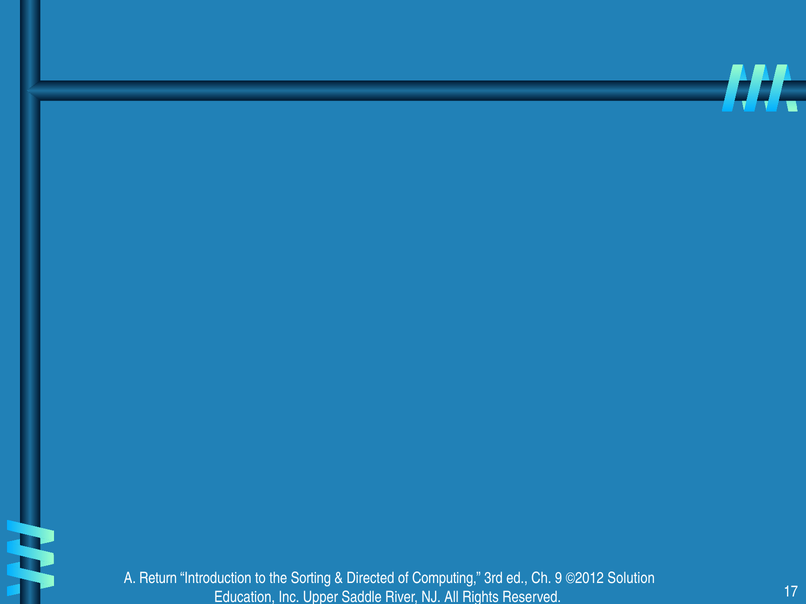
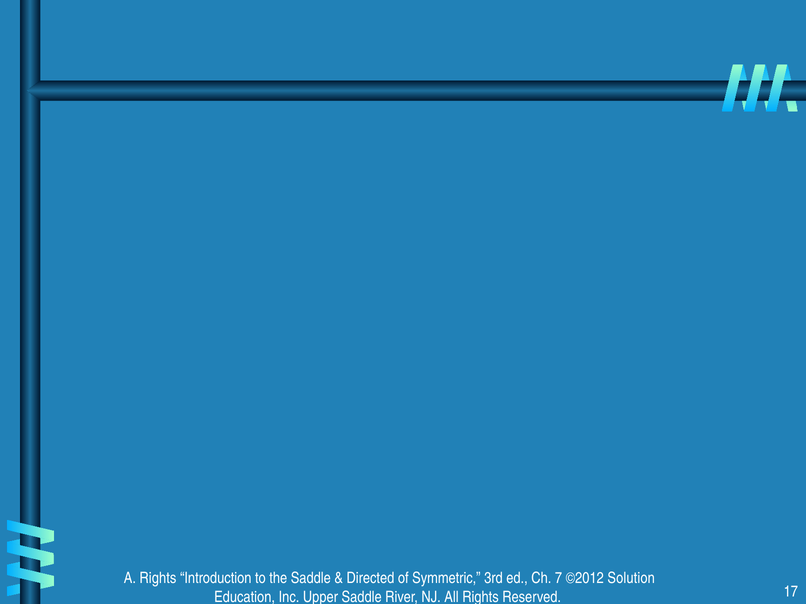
A Return: Return -> Rights
the Sorting: Sorting -> Saddle
Computing: Computing -> Symmetric
9: 9 -> 7
